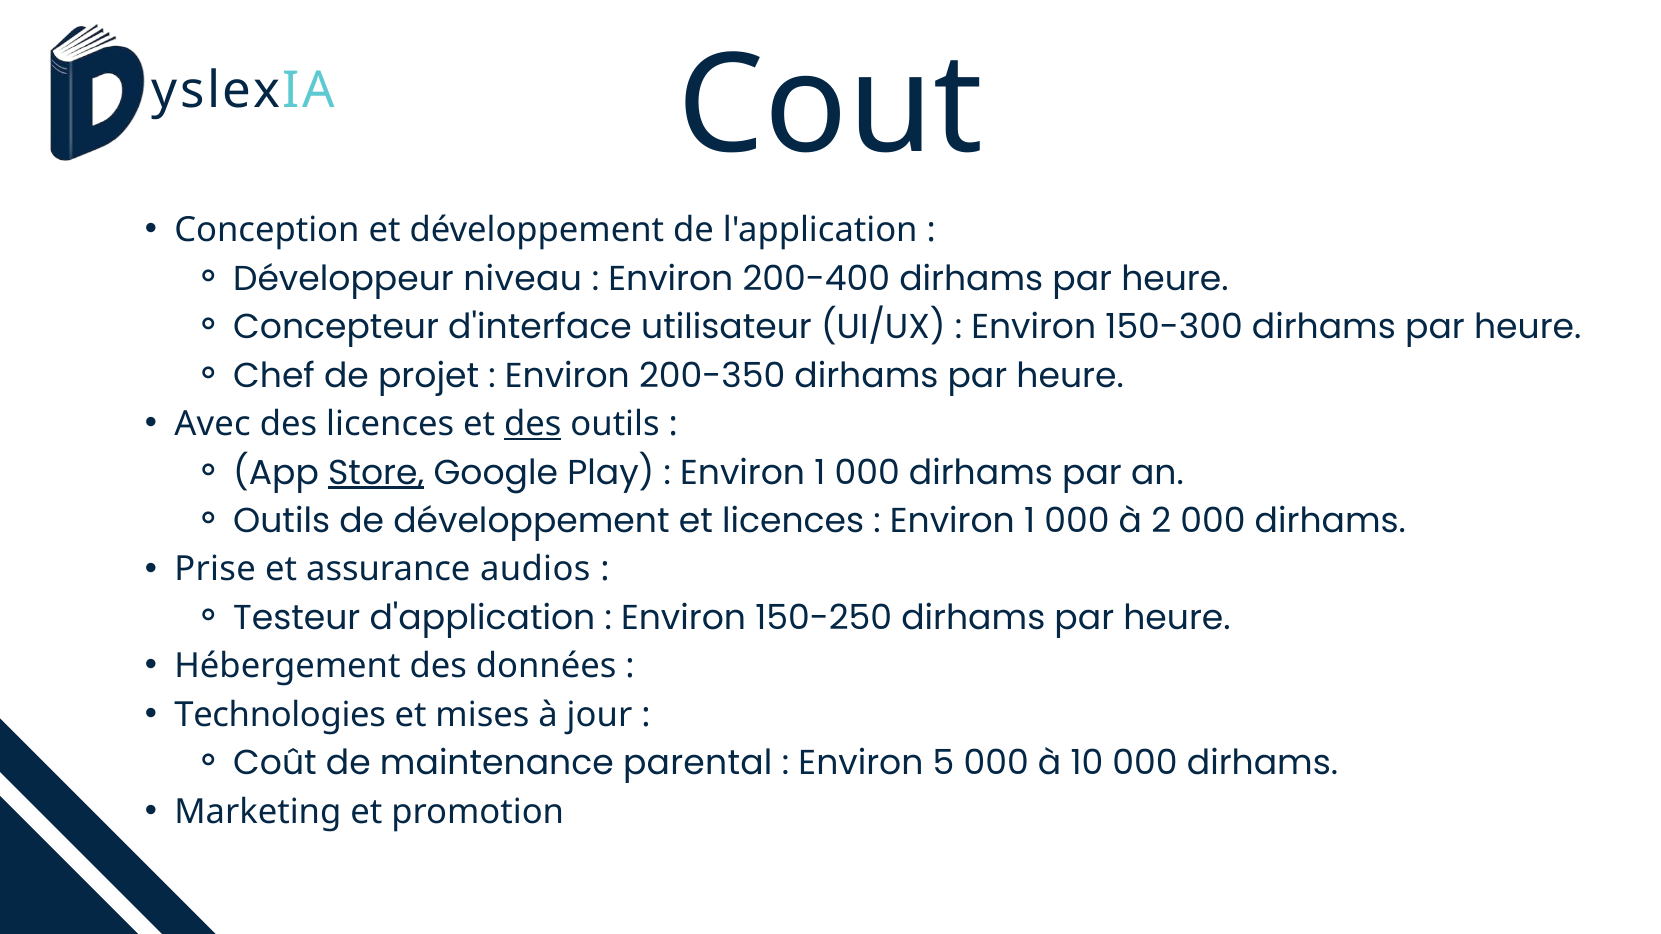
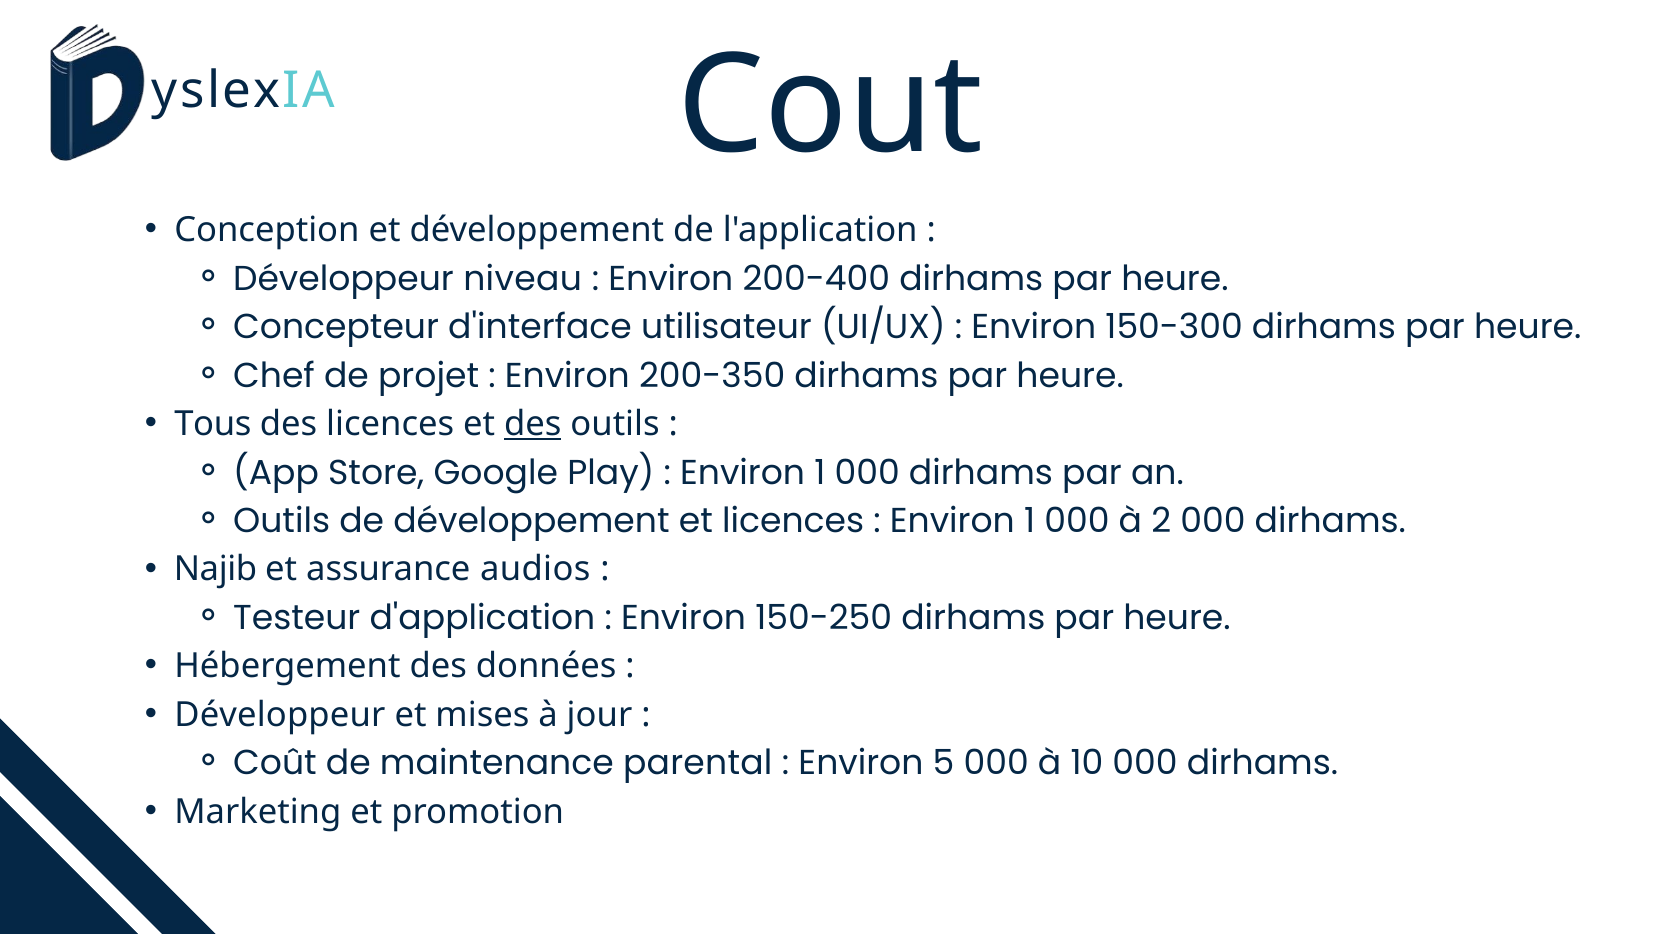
Avec: Avec -> Tous
Store underline: present -> none
Prise: Prise -> Najib
Technologies at (280, 715): Technologies -> Développeur
